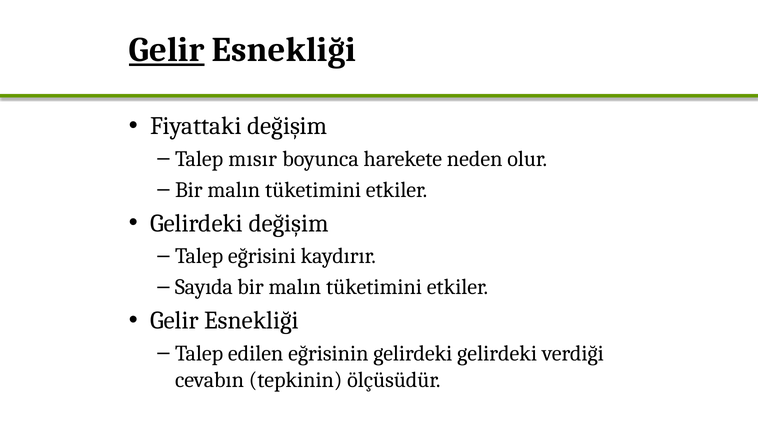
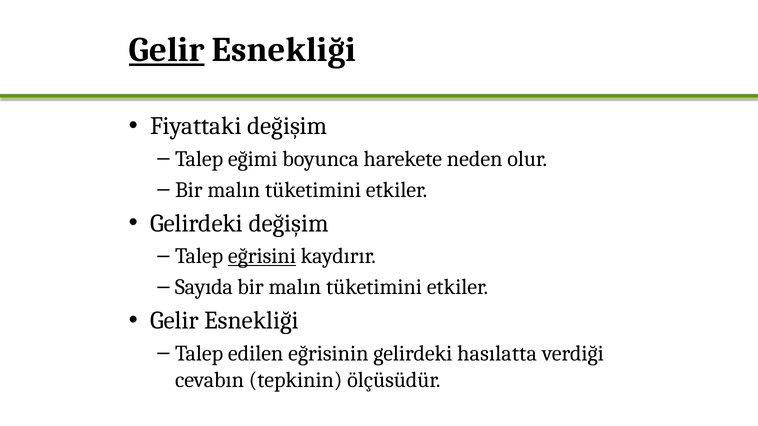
mısır: mısır -> eğimi
eğrisini underline: none -> present
gelirdeki gelirdeki: gelirdeki -> hasılatta
